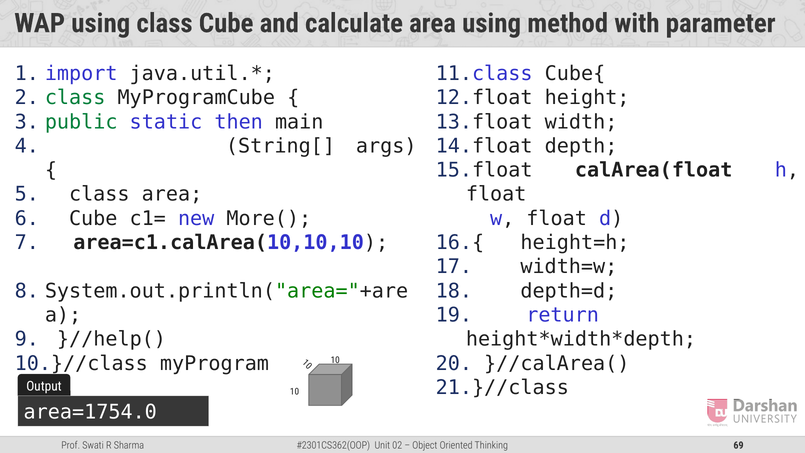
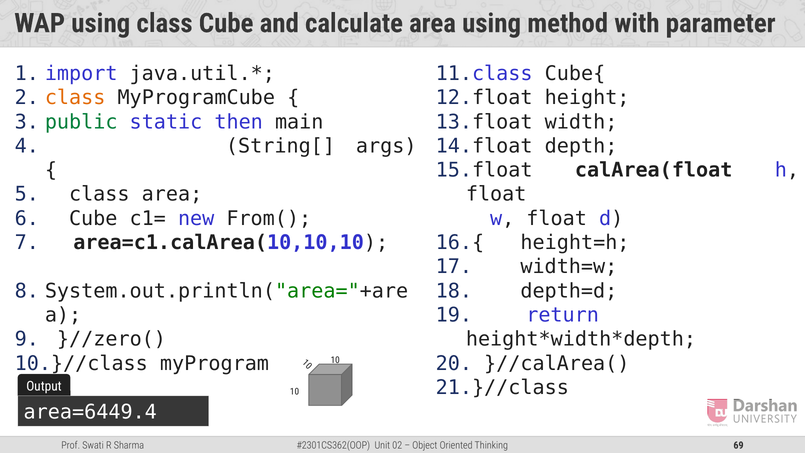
class at (75, 98) colour: green -> orange
More(: More( -> From(
}//help(: }//help( -> }//zero(
area=1754.0: area=1754.0 -> area=6449.4
